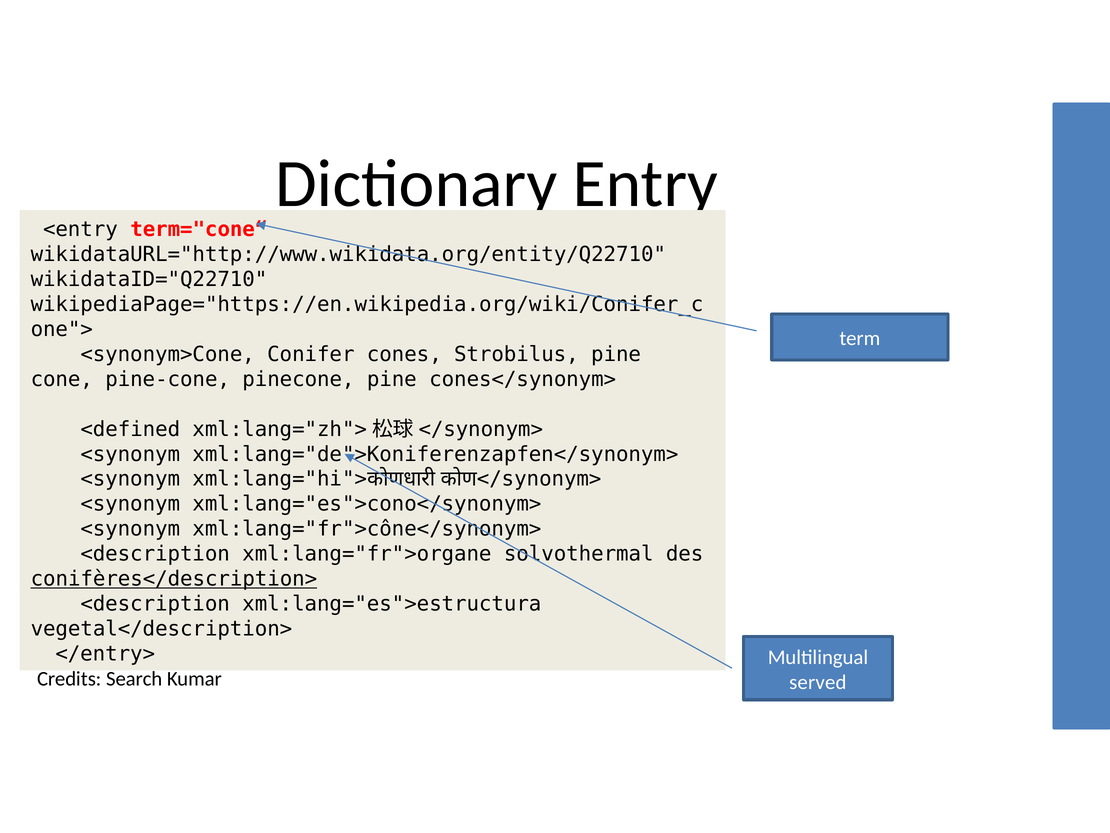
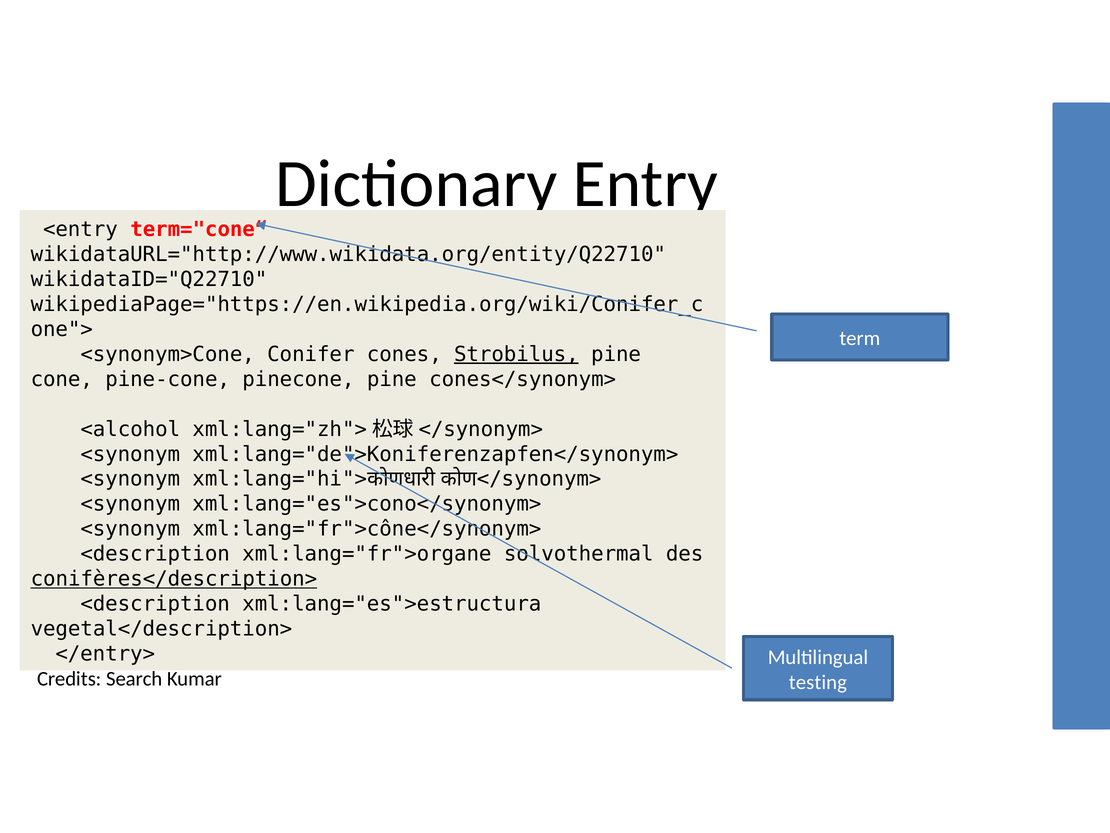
Strobilus underline: none -> present
<defined: <defined -> <alcohol
served: served -> testing
